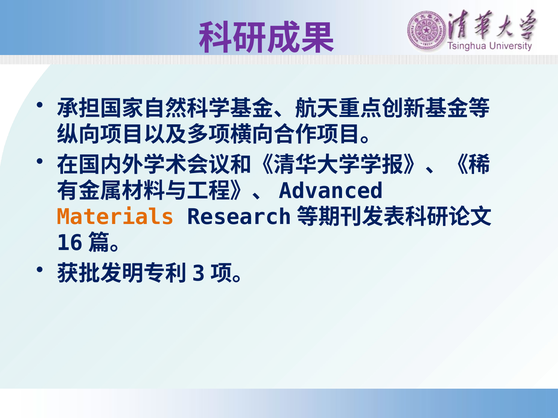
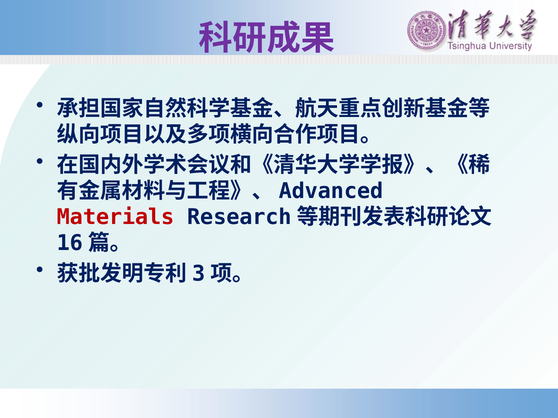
Materials colour: orange -> red
